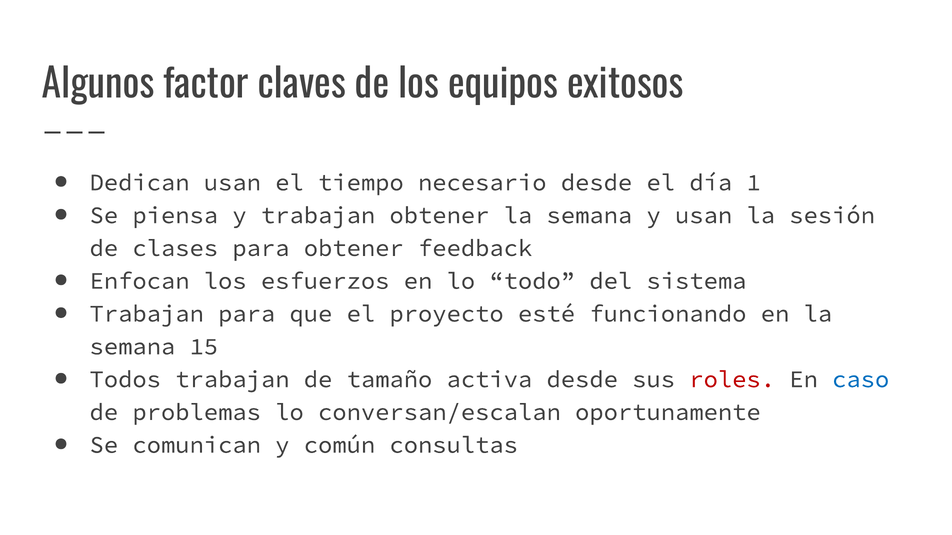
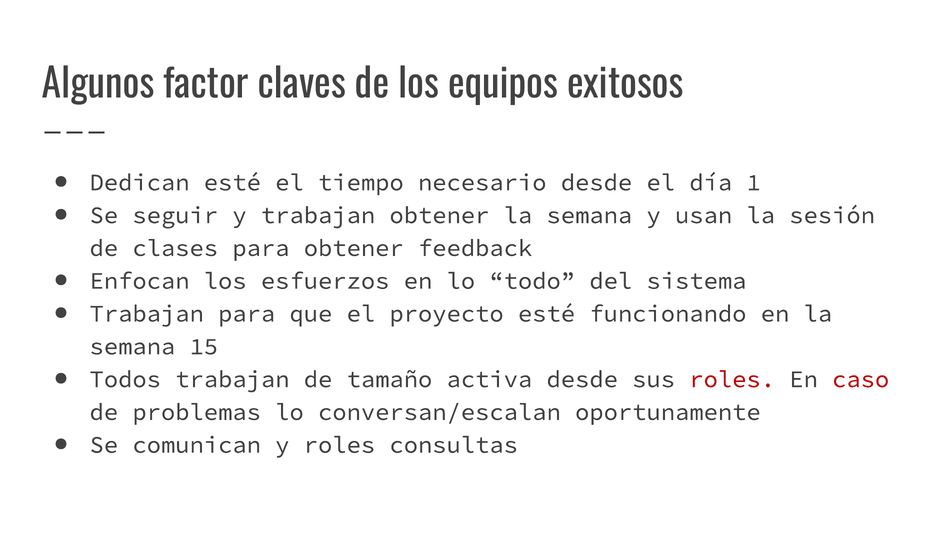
Dedican usan: usan -> esté
piensa: piensa -> seguir
caso colour: blue -> red
y común: común -> roles
